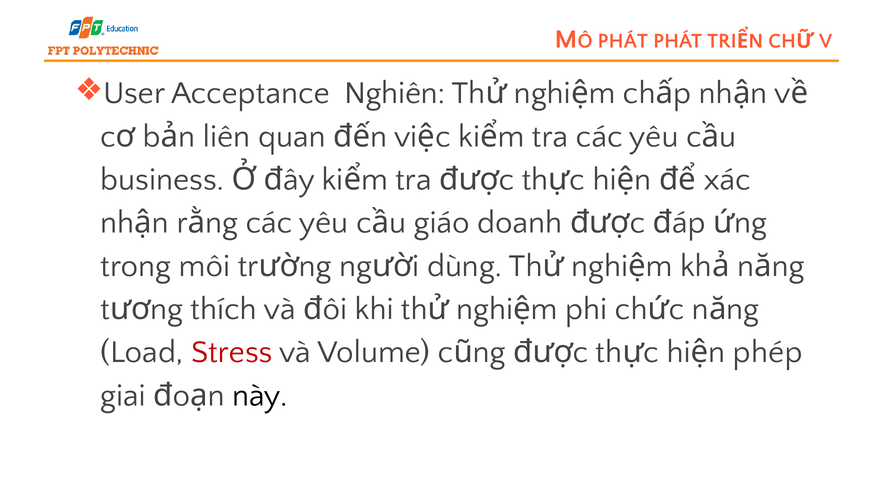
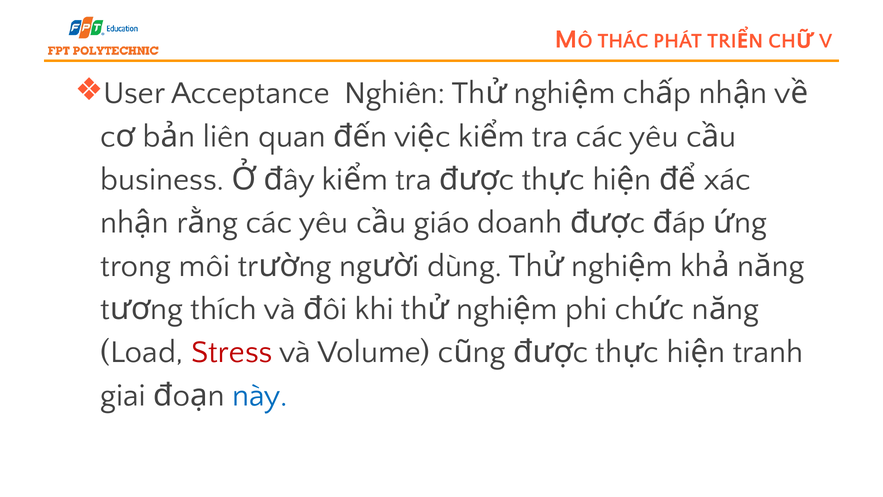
PHÁT at (623, 41): PHÁT -> THÁC
phép: phép -> tranh
này colour: black -> blue
